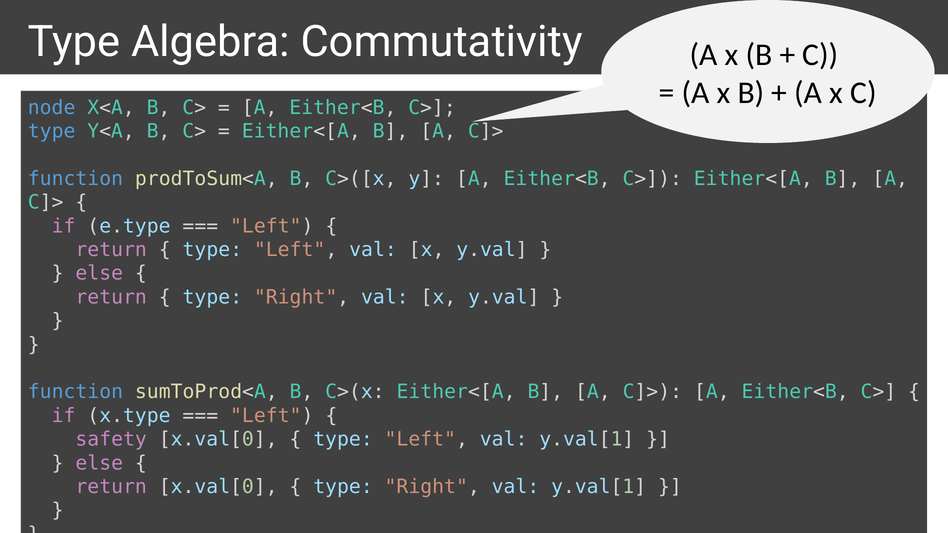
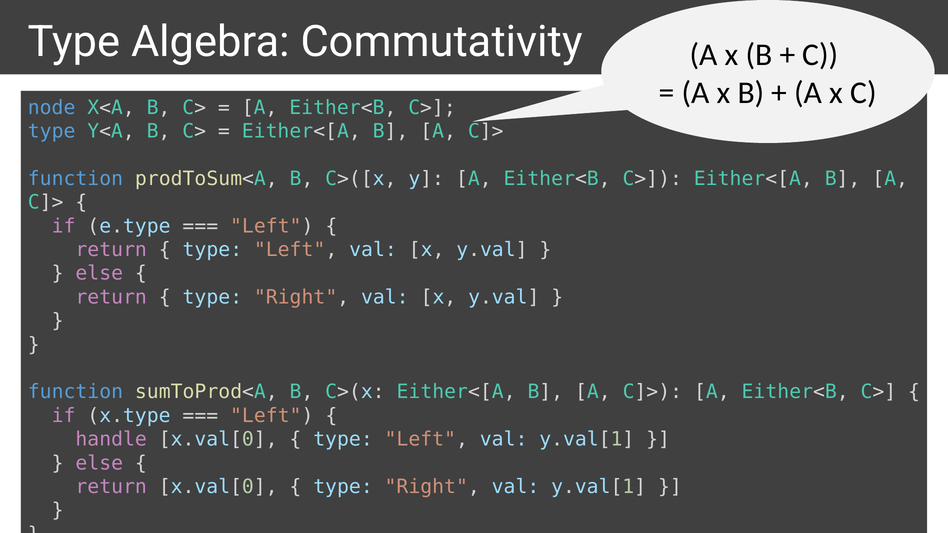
safety: safety -> handle
